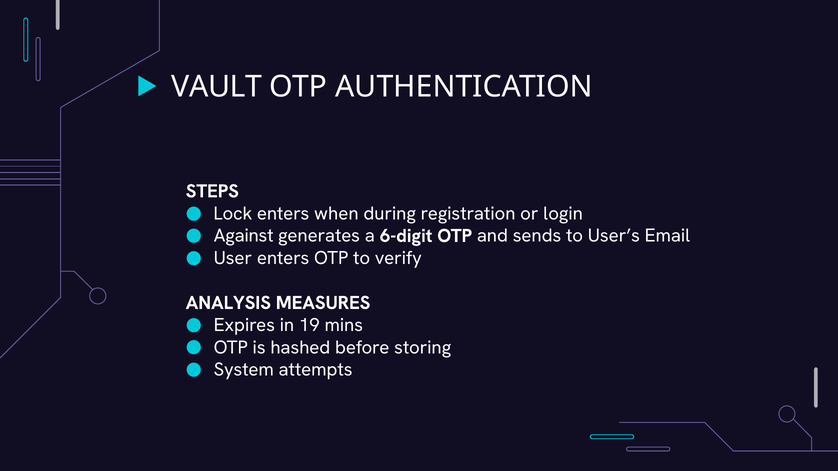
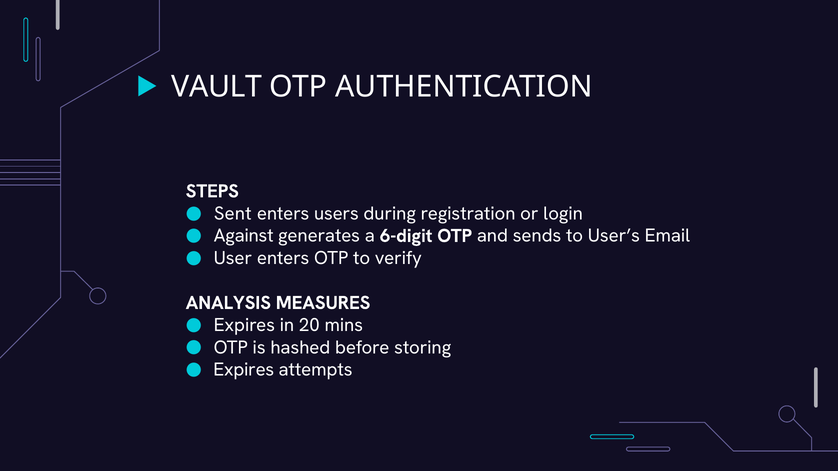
Lock: Lock -> Sent
when: when -> users
19: 19 -> 20
System at (244, 370): System -> Expires
